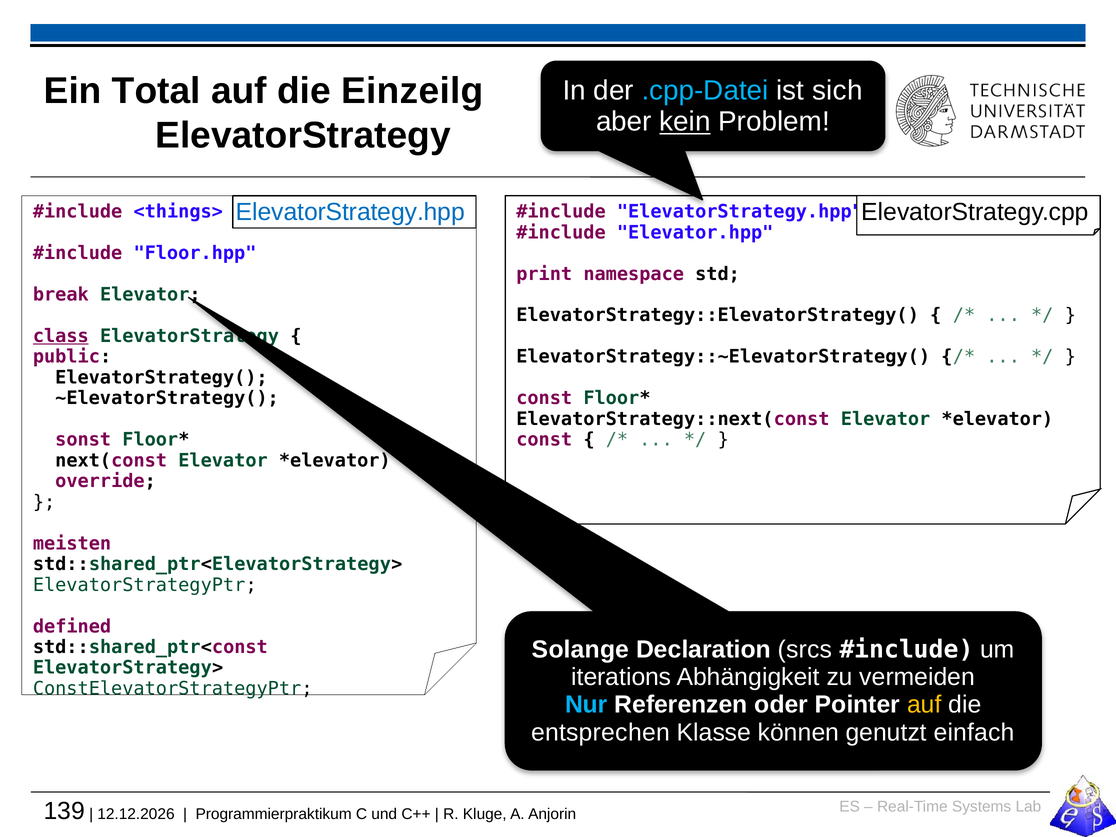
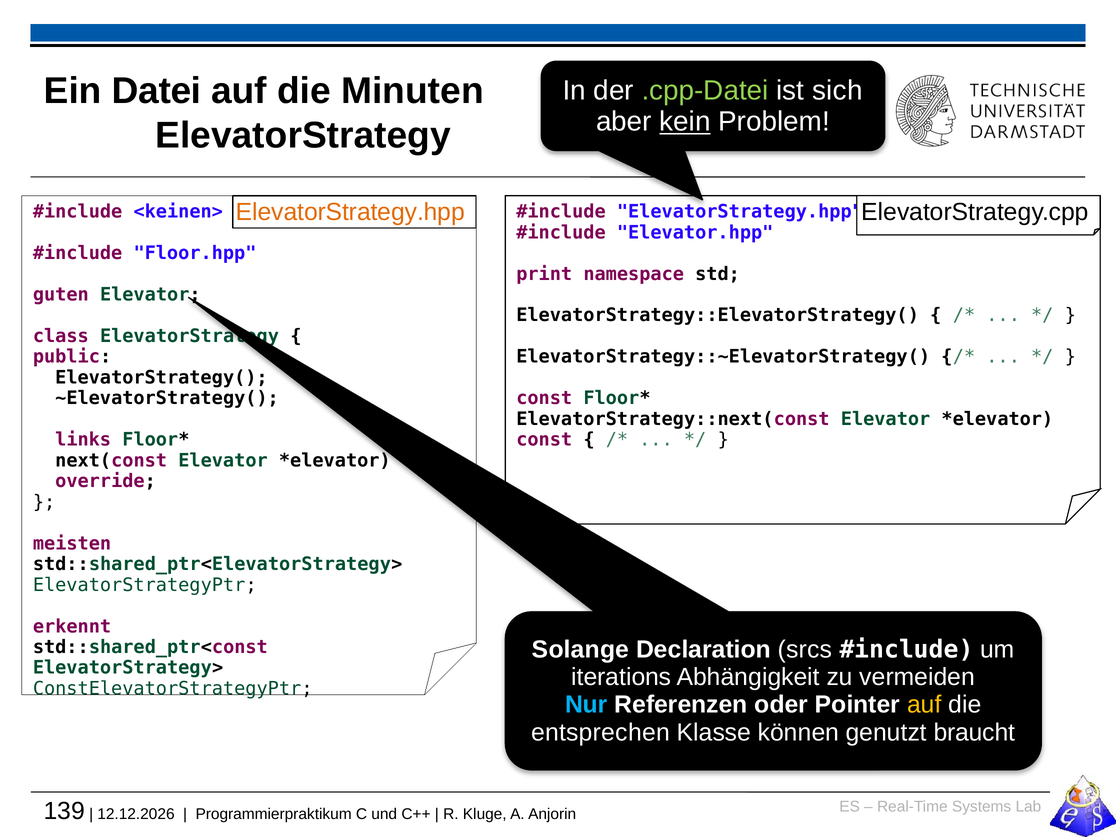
Total: Total -> Datei
Einzeilg: Einzeilg -> Minuten
.cpp-Datei colour: light blue -> light green
ElevatorStrategy.hpp at (350, 212) colour: blue -> orange
<things>: <things> -> <keinen>
break: break -> guten
class underline: present -> none
sonst: sonst -> links
defined: defined -> erkennt
einfach: einfach -> braucht
